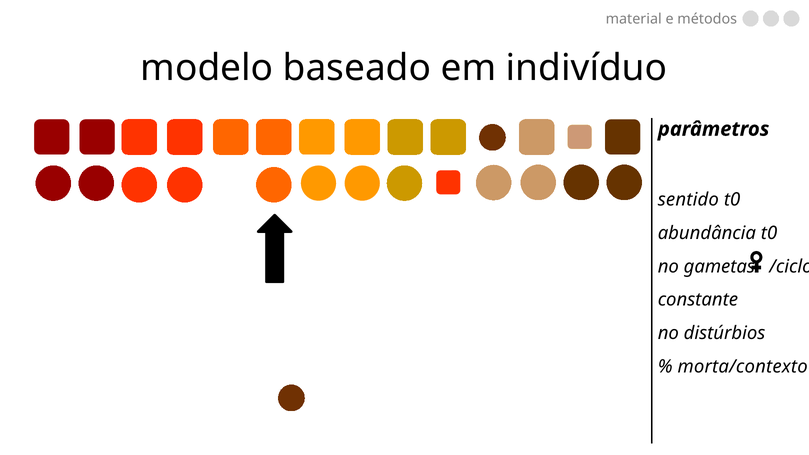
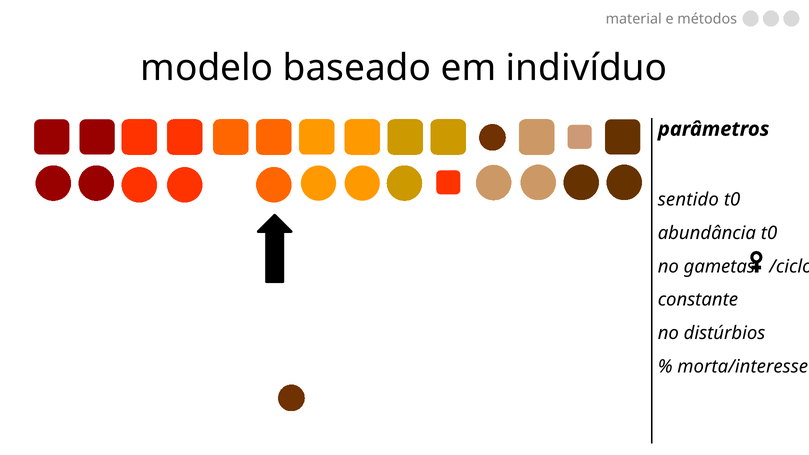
morta/contexto: morta/contexto -> morta/interesse
